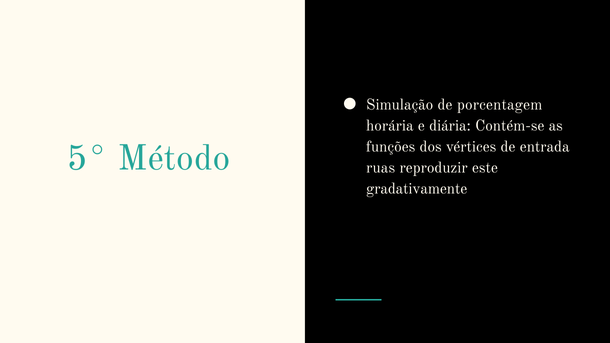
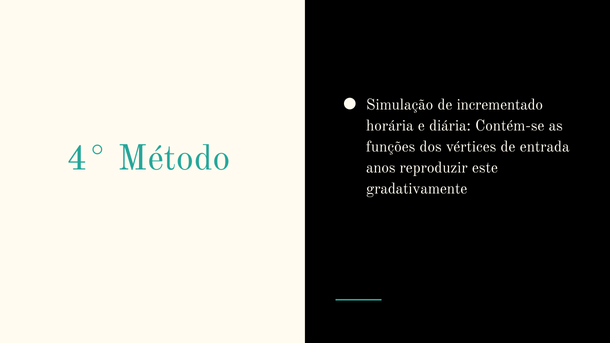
porcentagem: porcentagem -> incrementado
5°: 5° -> 4°
ruas: ruas -> anos
